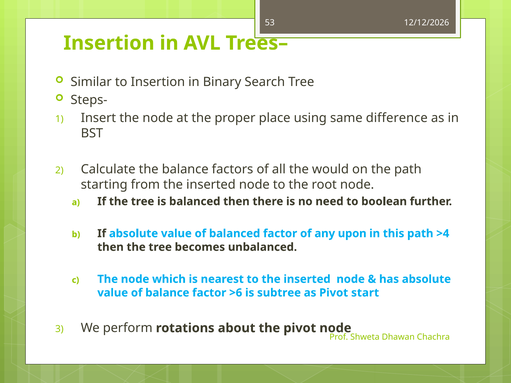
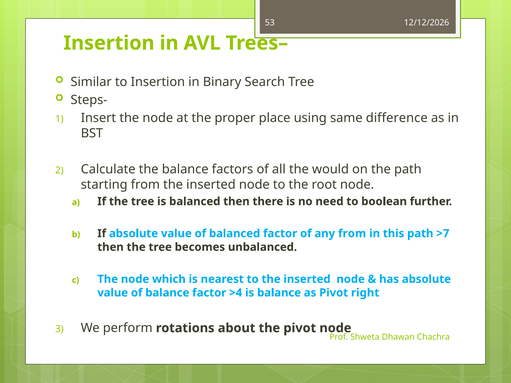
any upon: upon -> from
>4: >4 -> >7
>6: >6 -> >4
is subtree: subtree -> balance
start: start -> right
